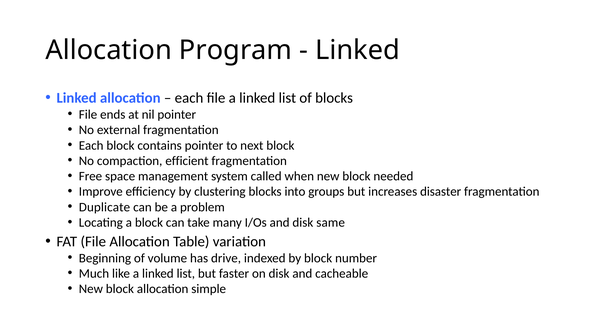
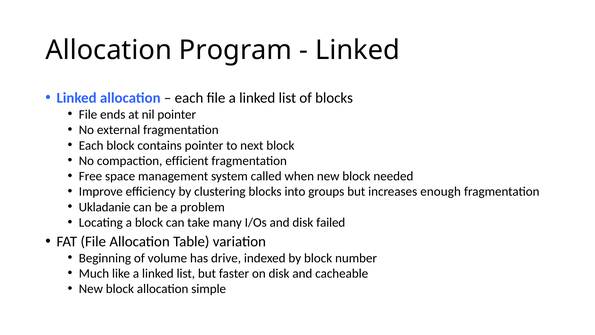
disaster: disaster -> enough
Duplicate: Duplicate -> Ukladanie
same: same -> failed
